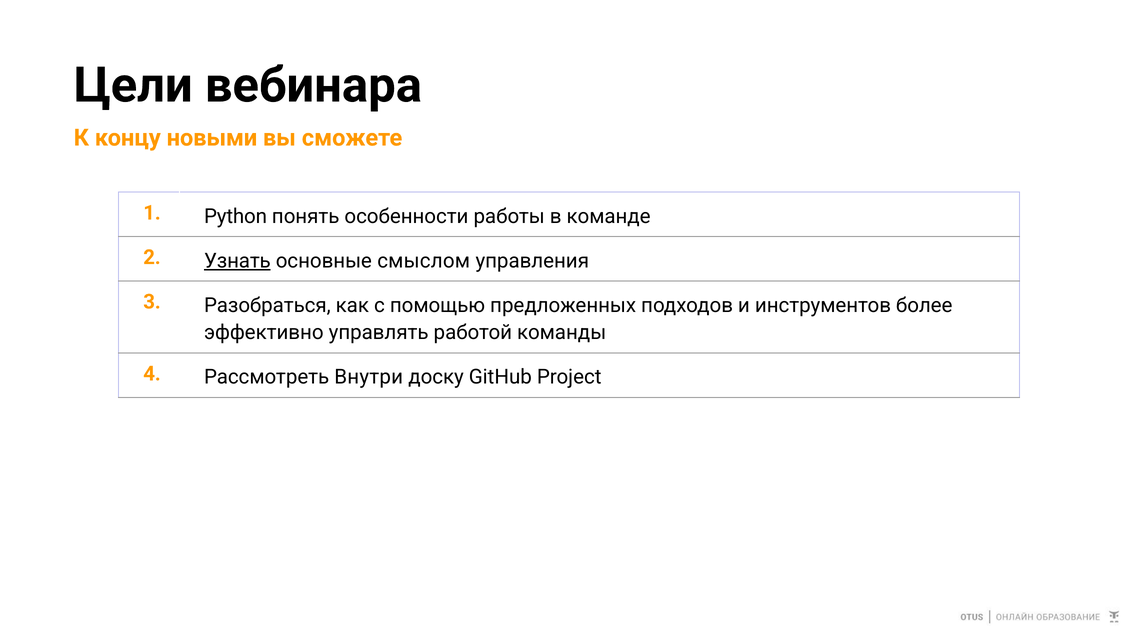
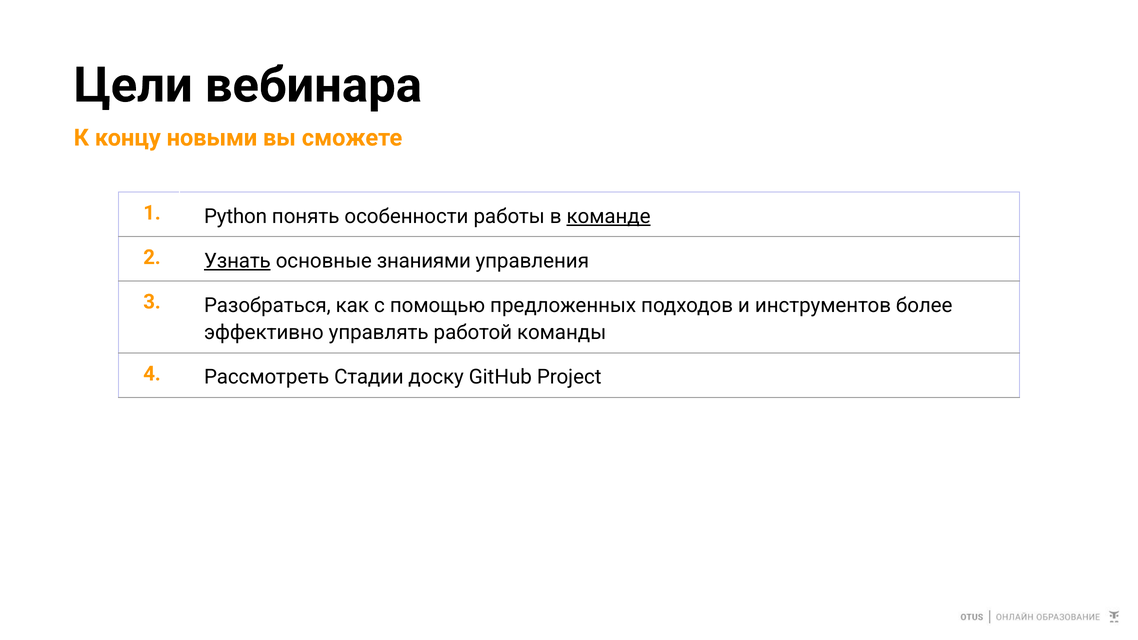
команде underline: none -> present
смыслом: смыслом -> знаниями
Внутри: Внутри -> Стадии
